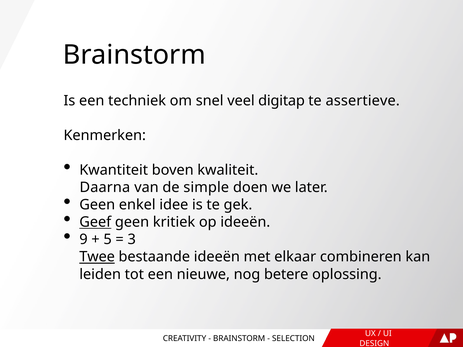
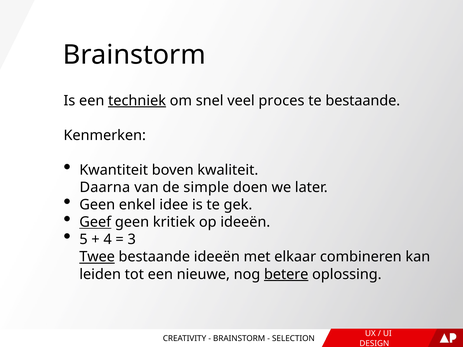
techniek underline: none -> present
digitap: digitap -> proces
te assertieve: assertieve -> bestaande
9: 9 -> 5
5: 5 -> 4
betere underline: none -> present
